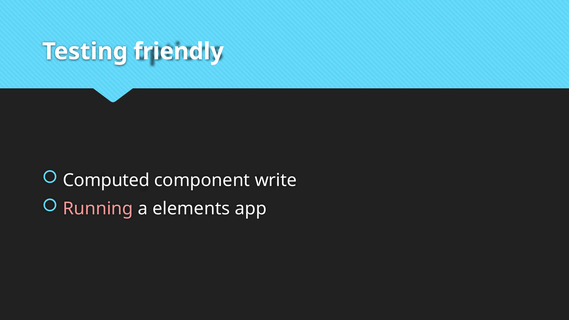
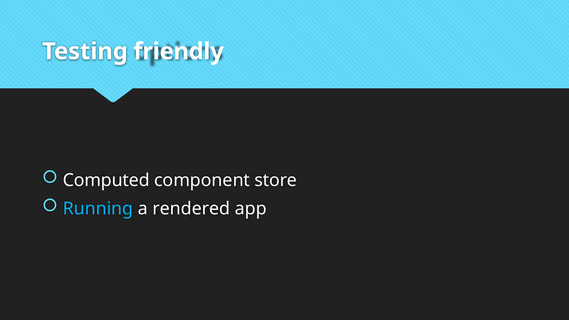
write: write -> store
Running colour: pink -> light blue
elements: elements -> rendered
